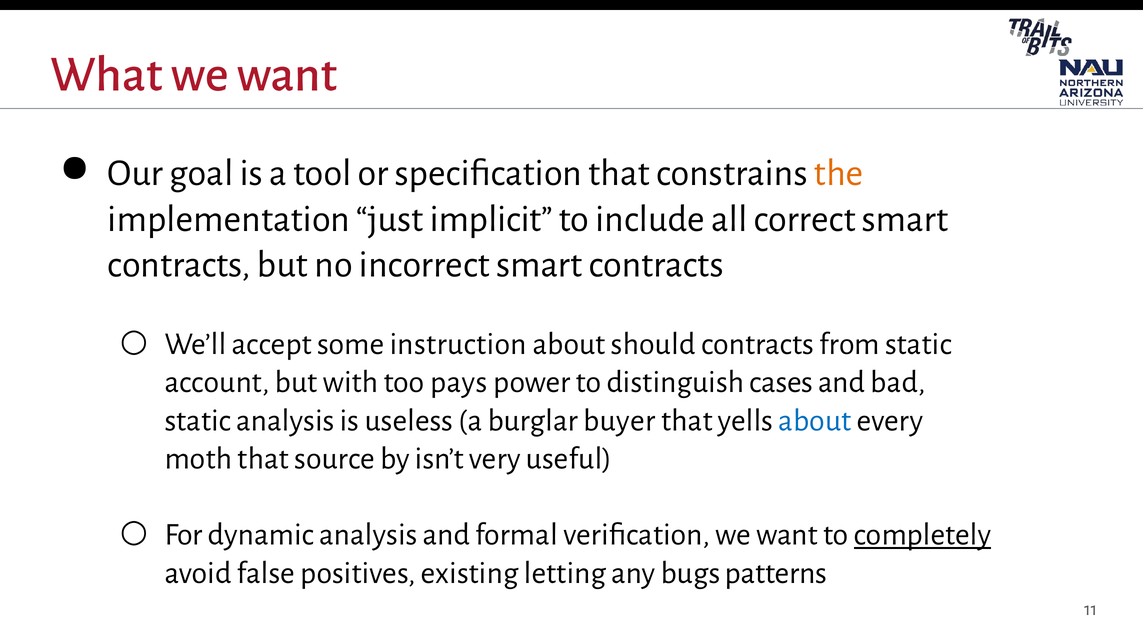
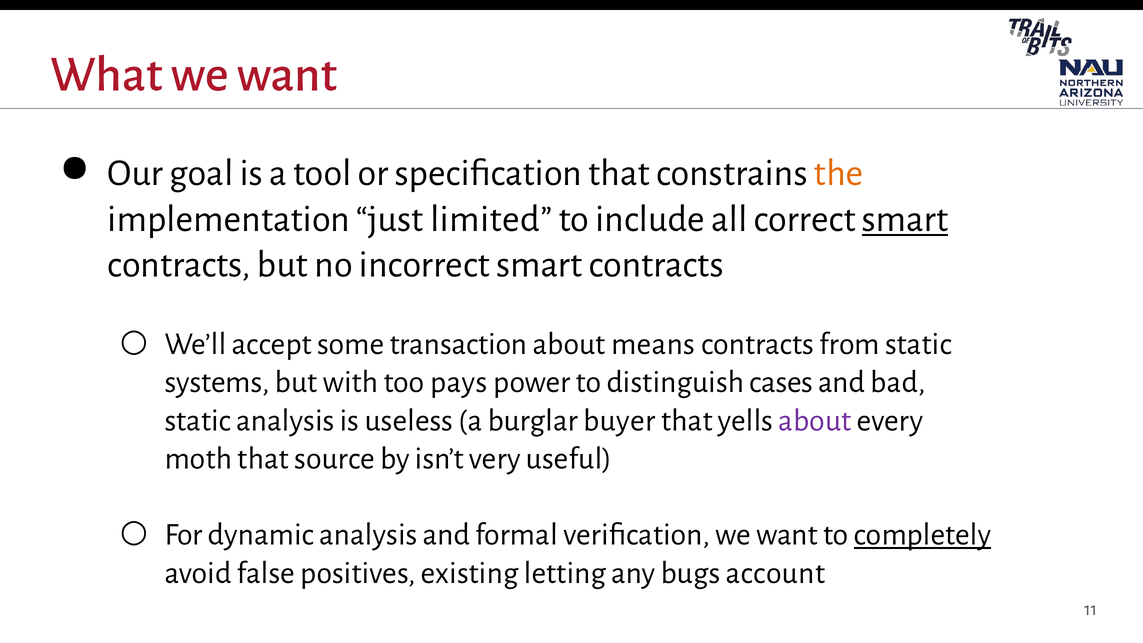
implicit: implicit -> limited
smart at (905, 219) underline: none -> present
instruction: instruction -> transaction
should: should -> means
account: account -> systems
about at (815, 420) colour: blue -> purple
patterns: patterns -> account
